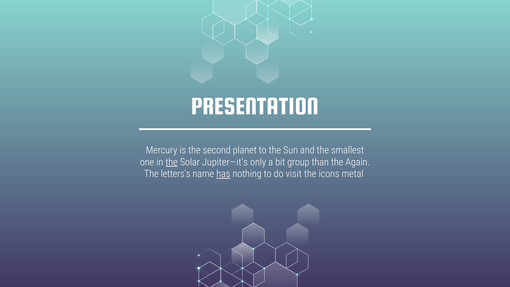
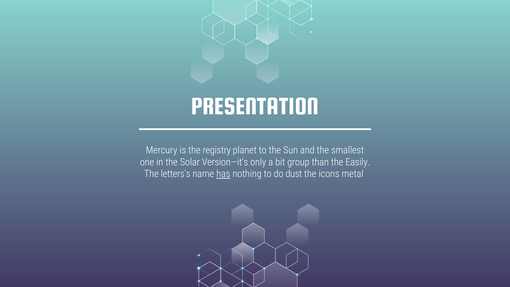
second: second -> registry
the at (172, 162) underline: present -> none
Jupiter—it’s: Jupiter—it’s -> Version—it’s
Again: Again -> Easily
visit: visit -> dust
